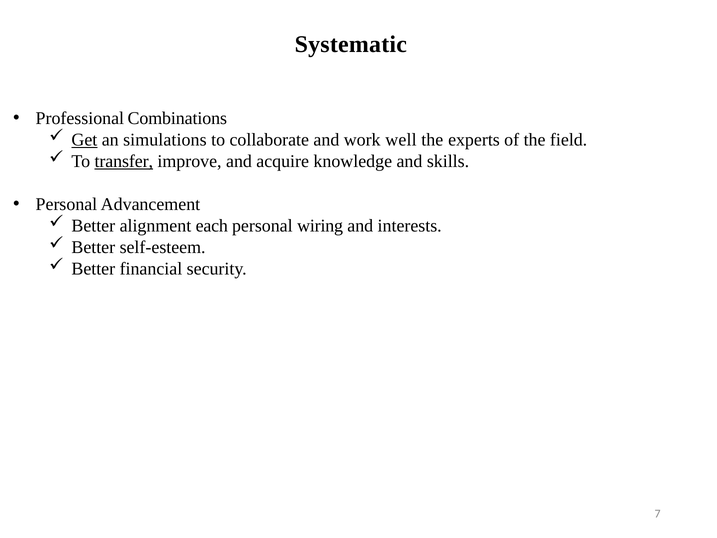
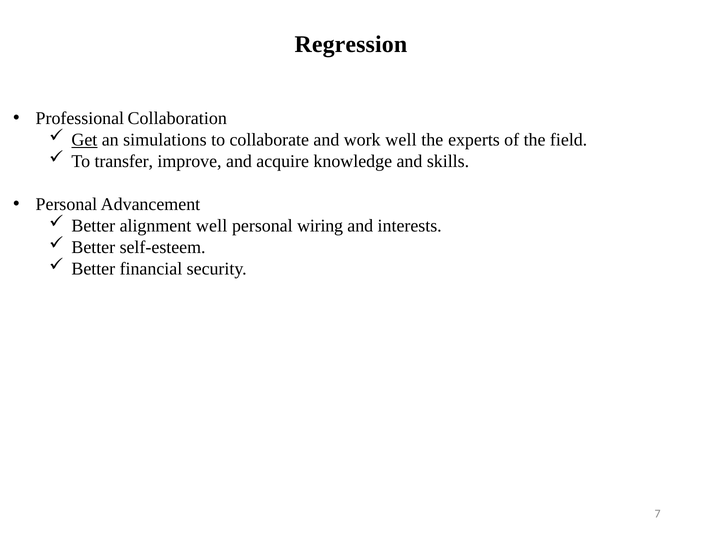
Systematic: Systematic -> Regression
Combinations: Combinations -> Collaboration
transfer underline: present -> none
alignment each: each -> well
